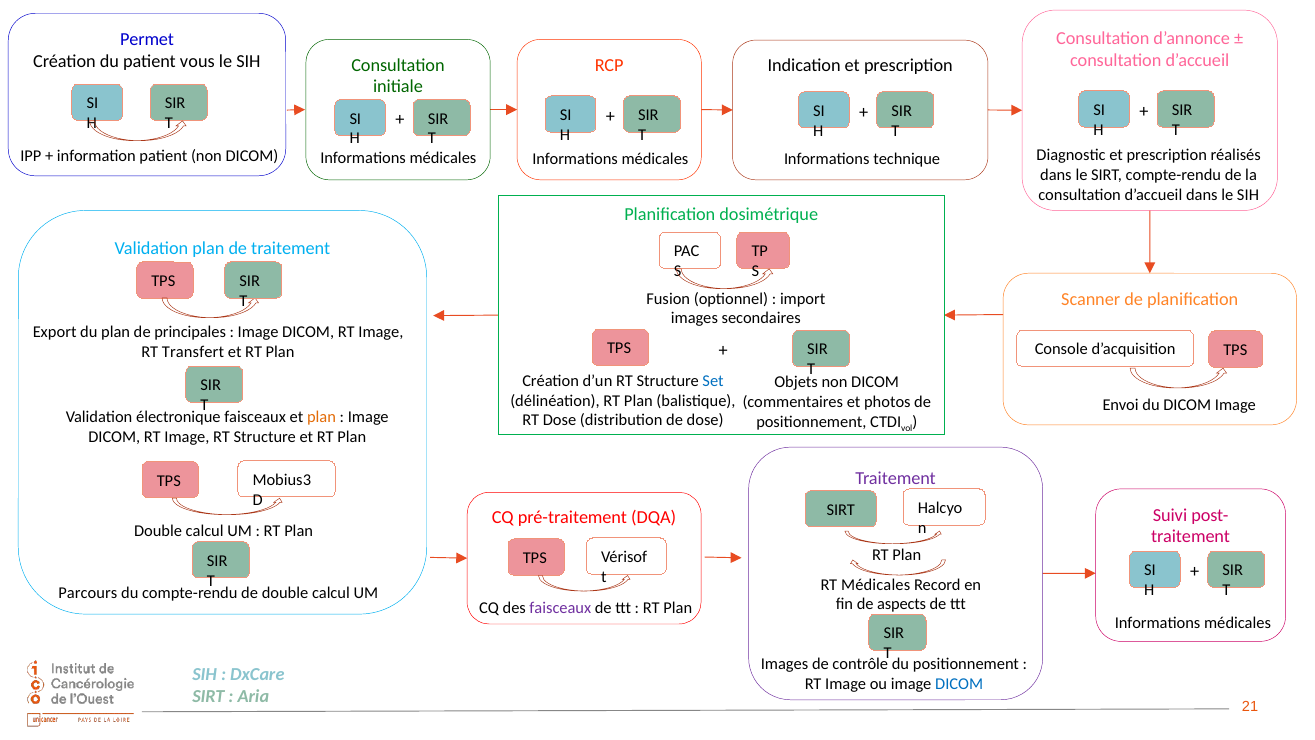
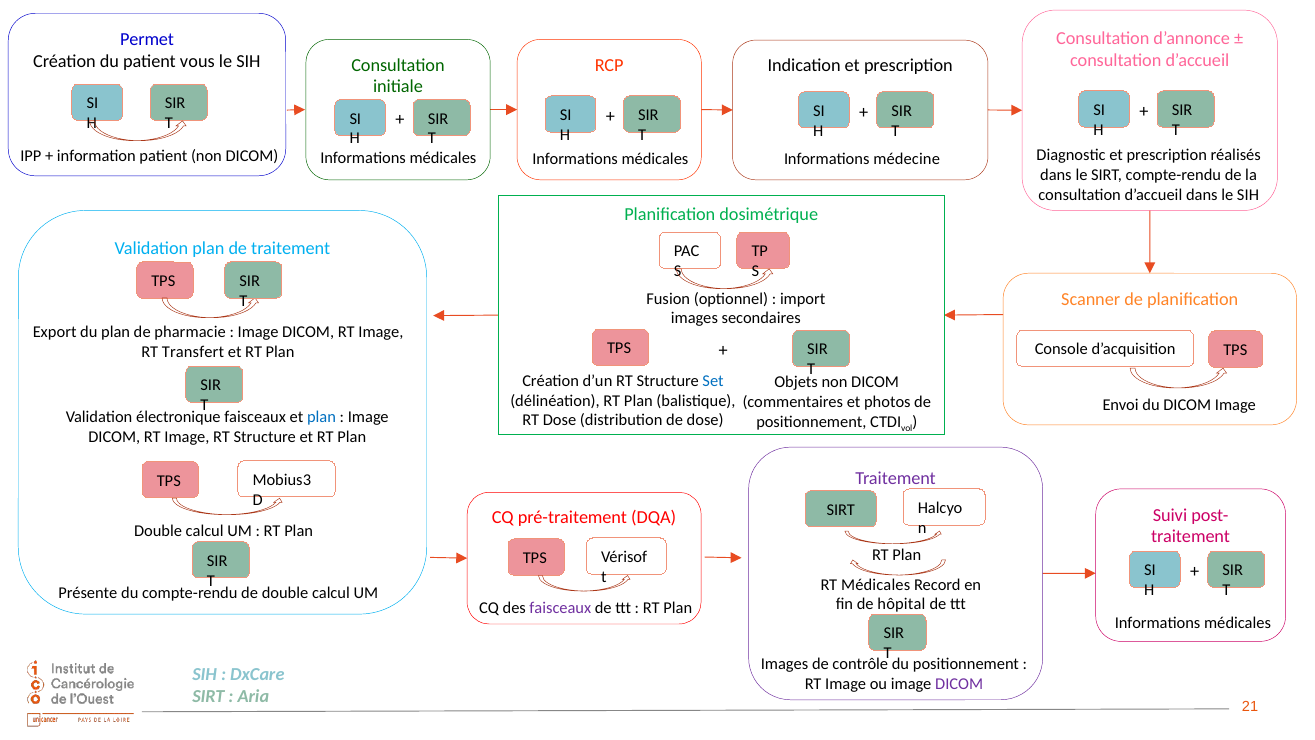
technique: technique -> médecine
principales: principales -> pharmacie
plan at (322, 417) colour: orange -> blue
Parcours: Parcours -> Présente
aspects: aspects -> hôpital
DICOM at (959, 684) colour: blue -> purple
